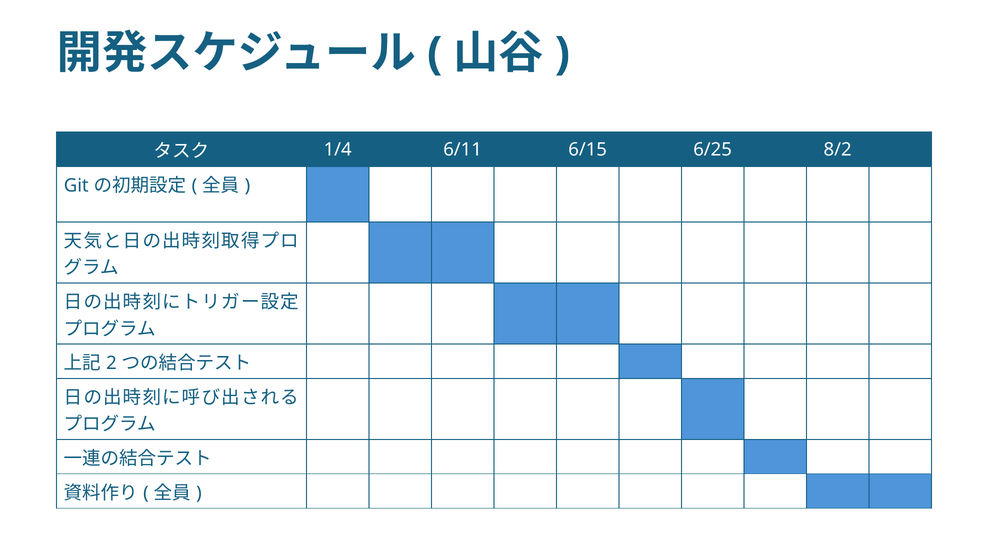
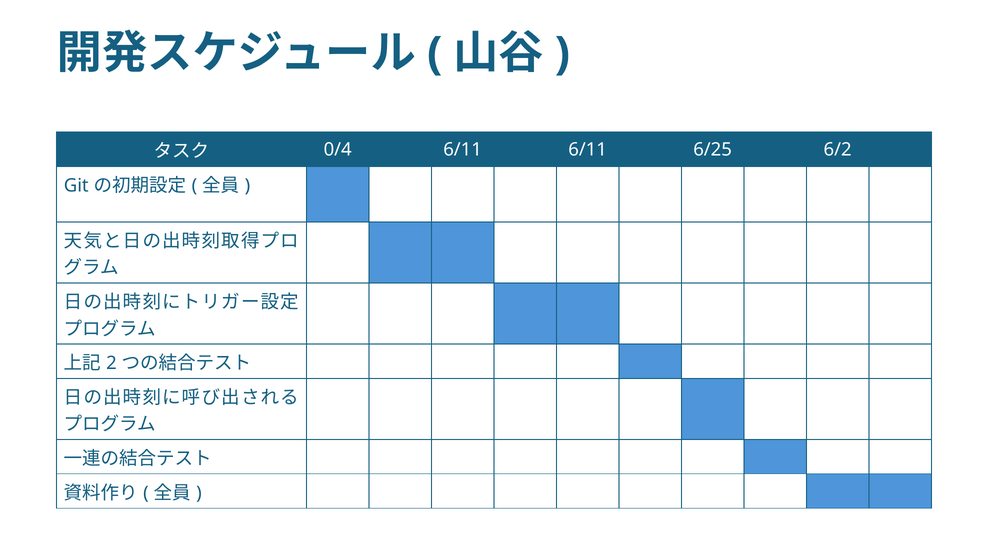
1/4: 1/4 -> 0/4
6/11 6/15: 6/15 -> 6/11
8/2: 8/2 -> 6/2
